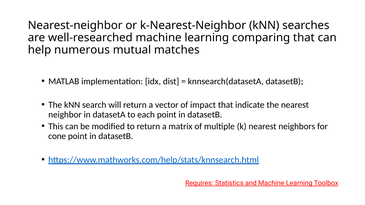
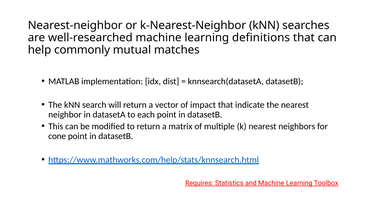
comparing: comparing -> definitions
numerous: numerous -> commonly
